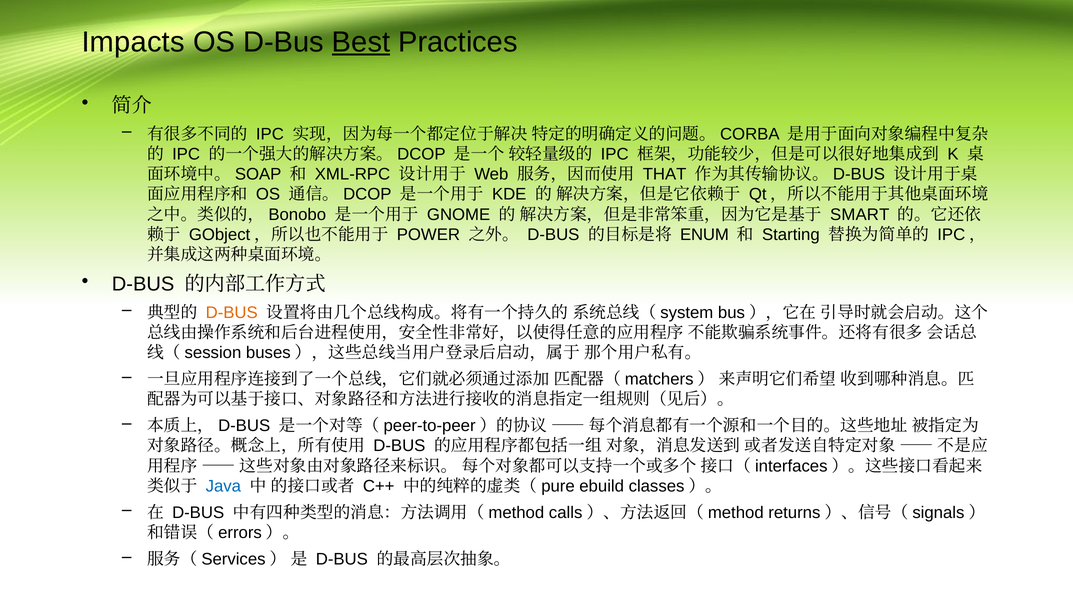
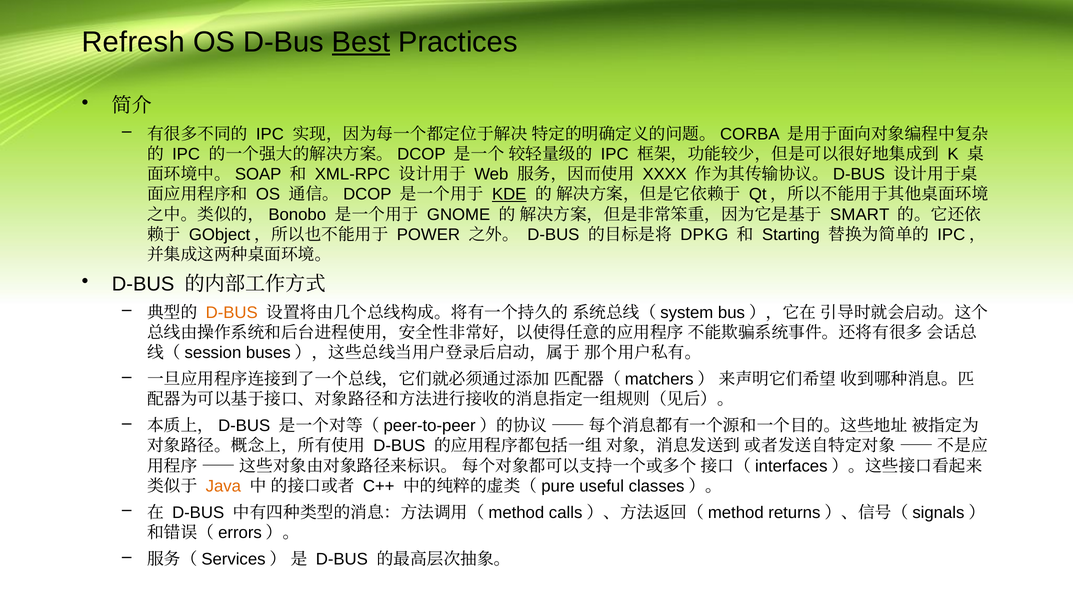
Impacts: Impacts -> Refresh
THAT: THAT -> XXXX
KDE underline: none -> present
ENUM: ENUM -> DPKG
Java colour: blue -> orange
ebuild: ebuild -> useful
